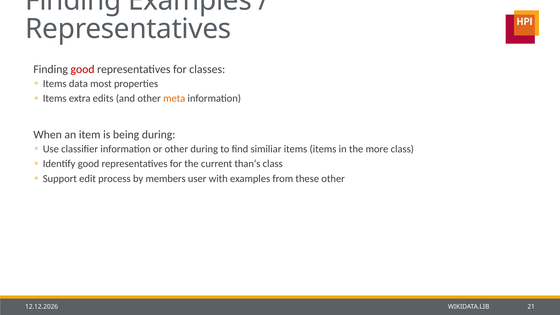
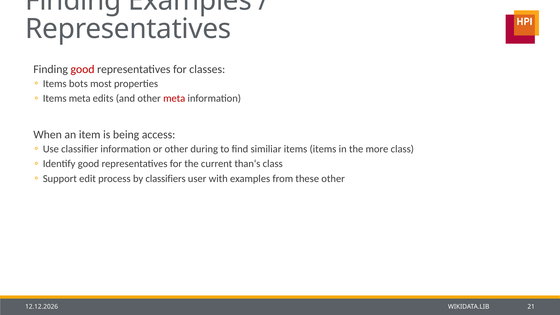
data: data -> bots
Items extra: extra -> meta
meta at (174, 98) colour: orange -> red
being during: during -> access
members: members -> classifiers
